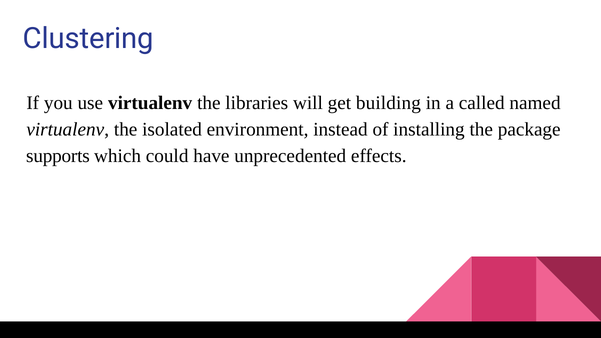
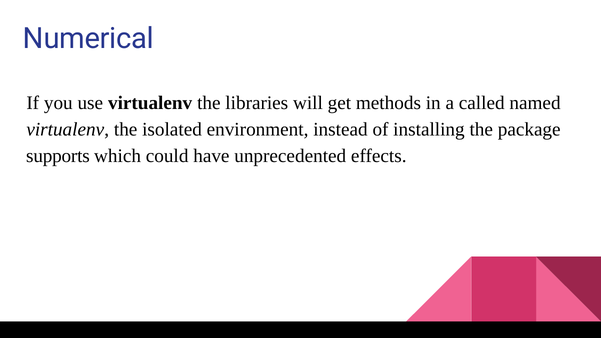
Clustering: Clustering -> Numerical
building: building -> methods
